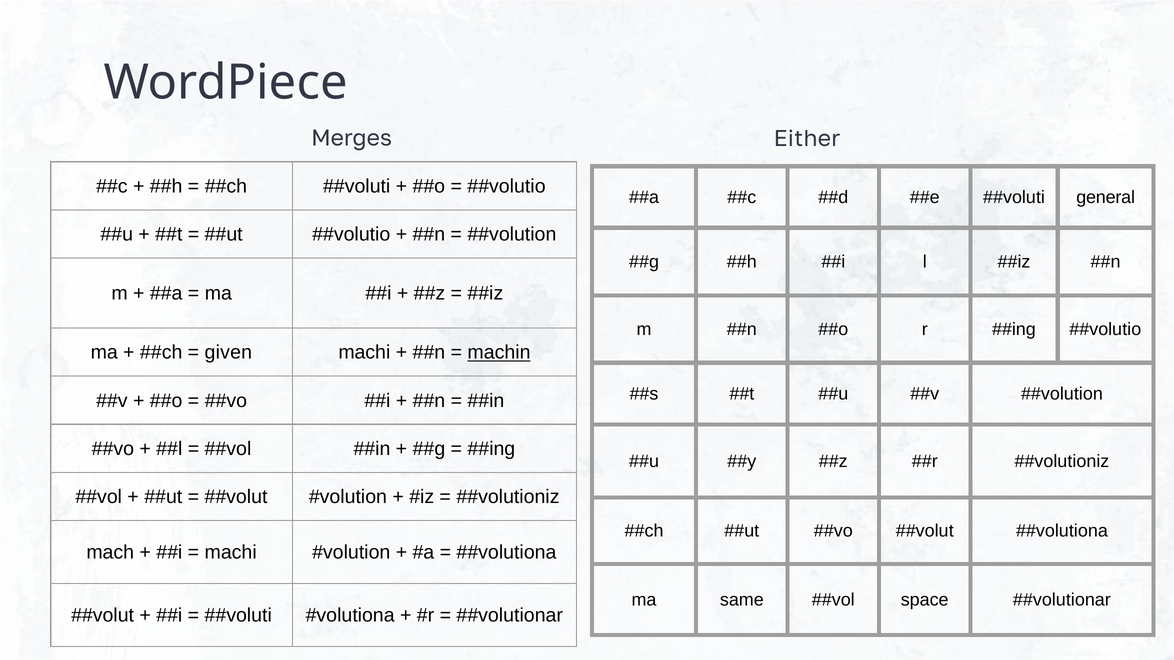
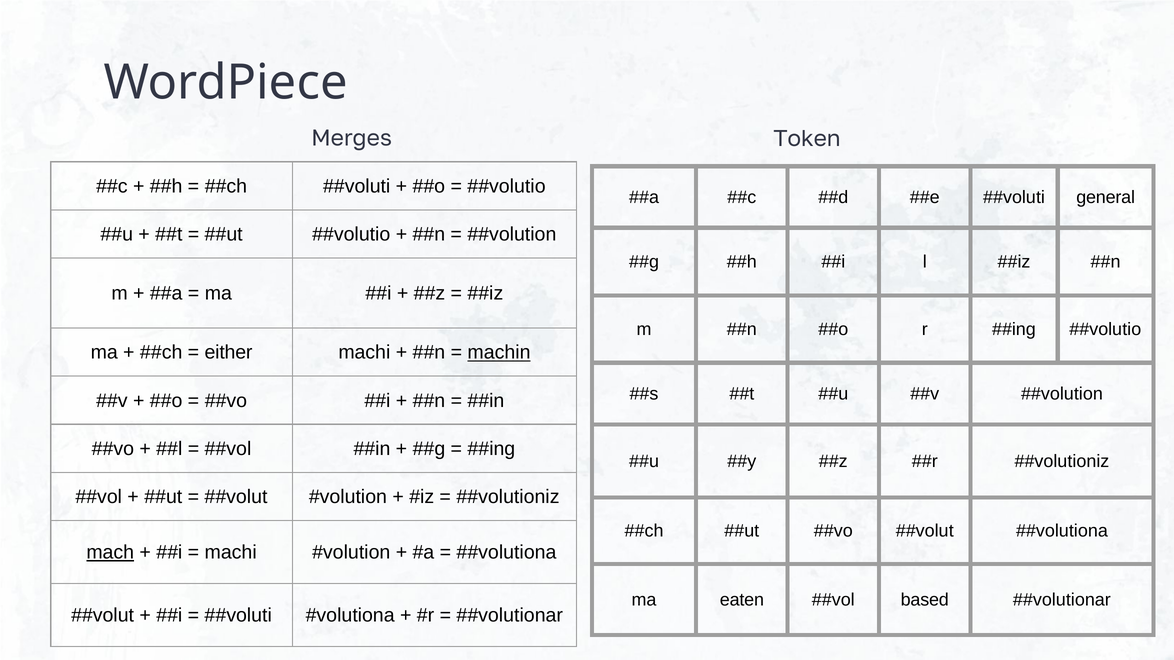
Either: Either -> Token
given: given -> either
mach underline: none -> present
same: same -> eaten
space: space -> based
